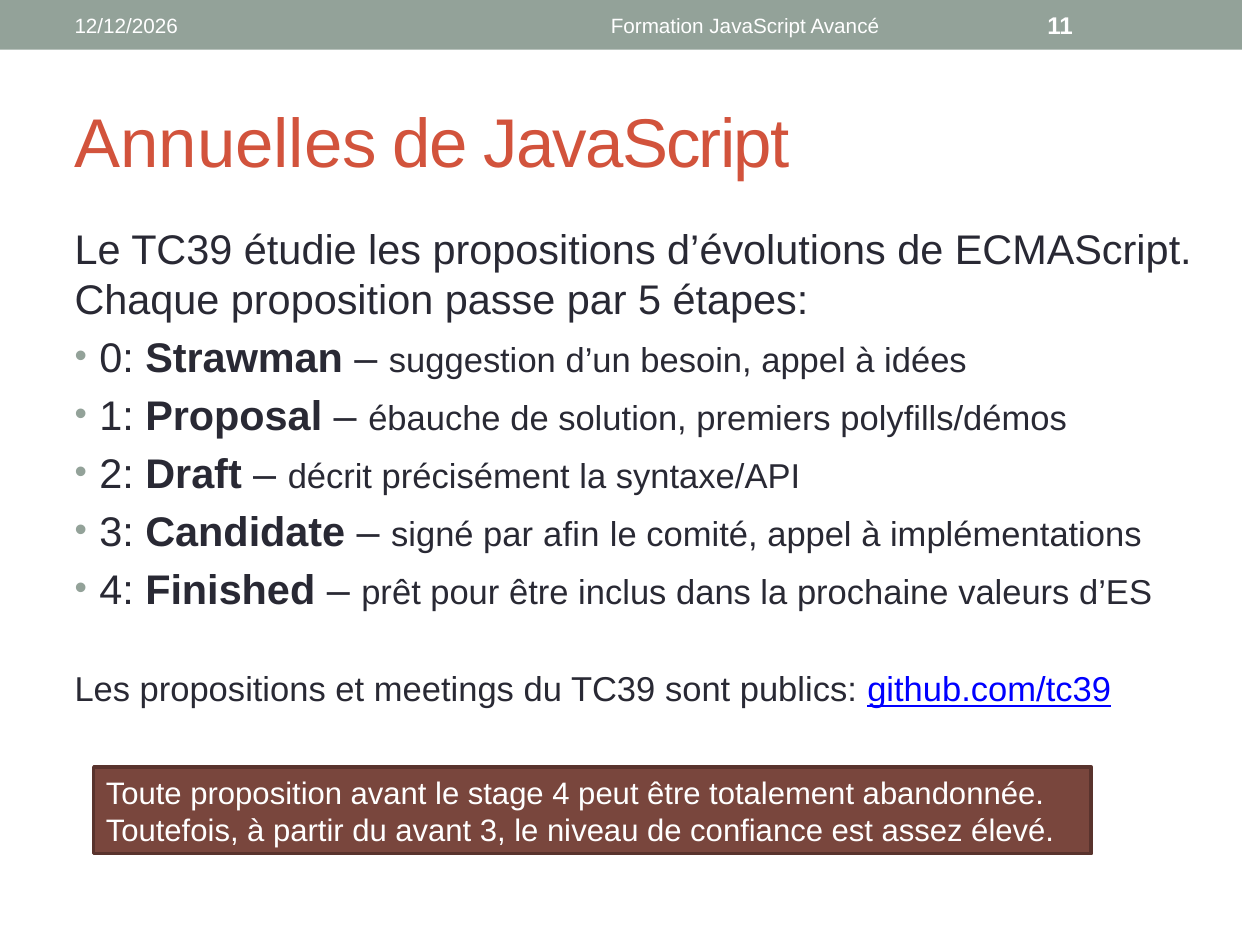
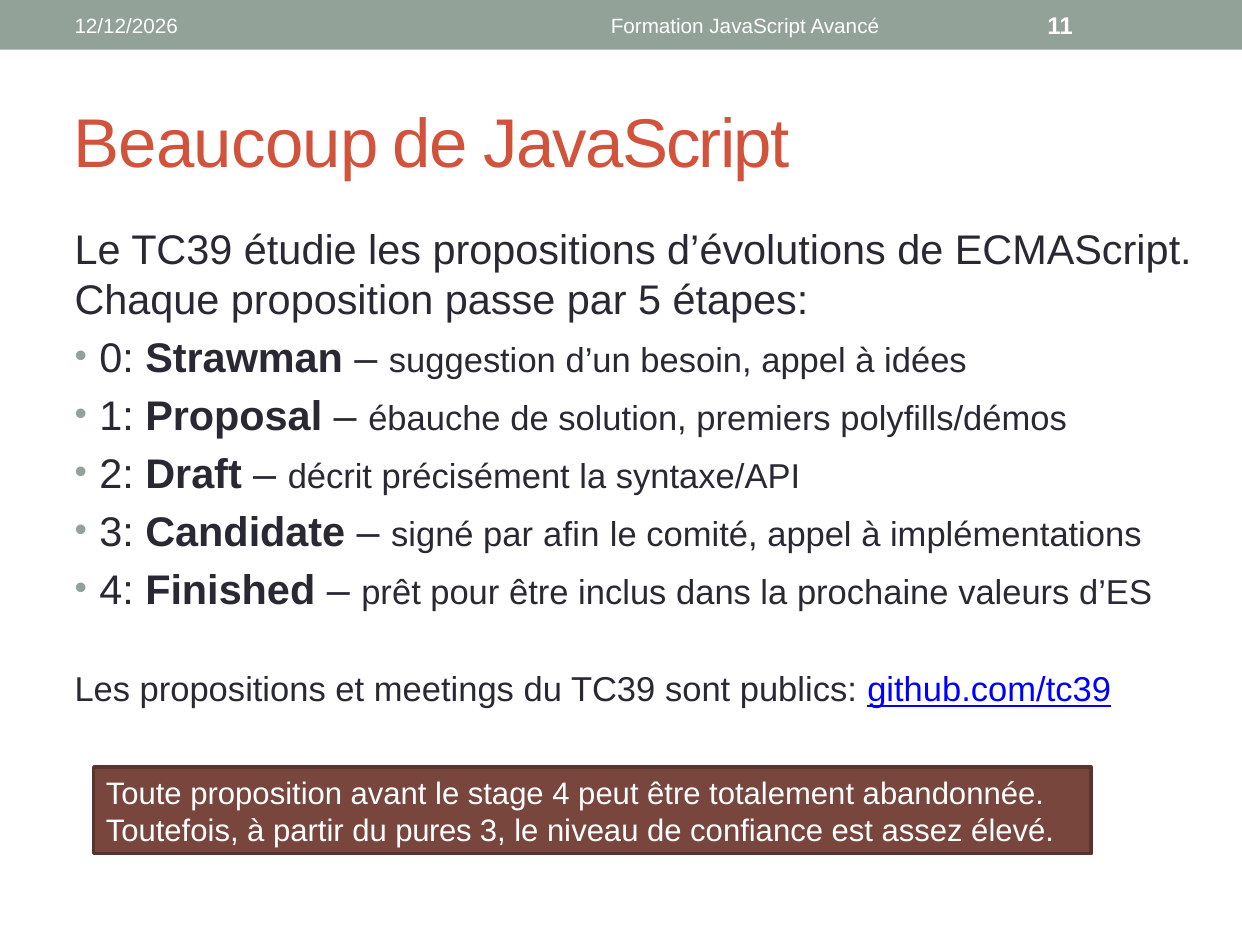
Annuelles: Annuelles -> Beaucoup
du avant: avant -> pures
